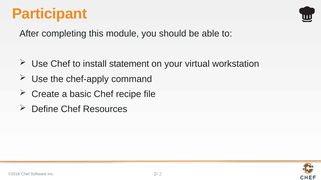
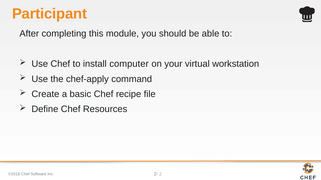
statement: statement -> computer
